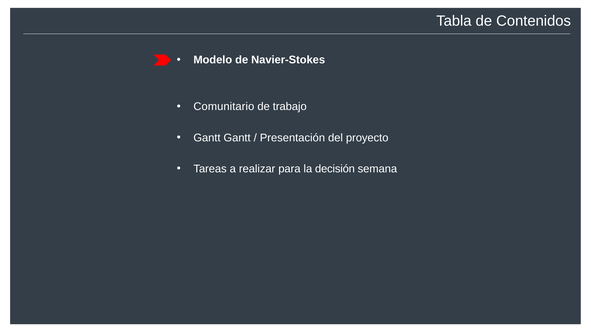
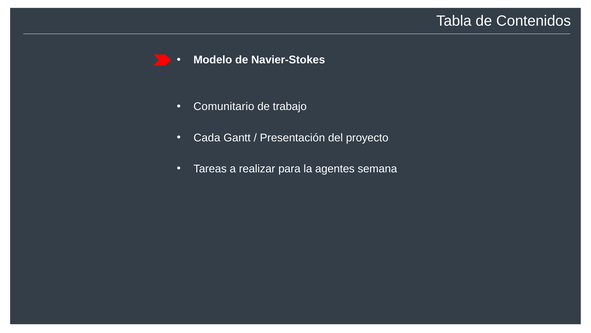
Gantt at (207, 137): Gantt -> Cada
decisión: decisión -> agentes
